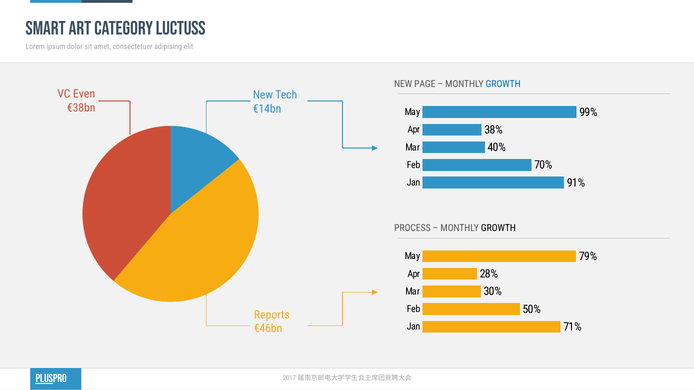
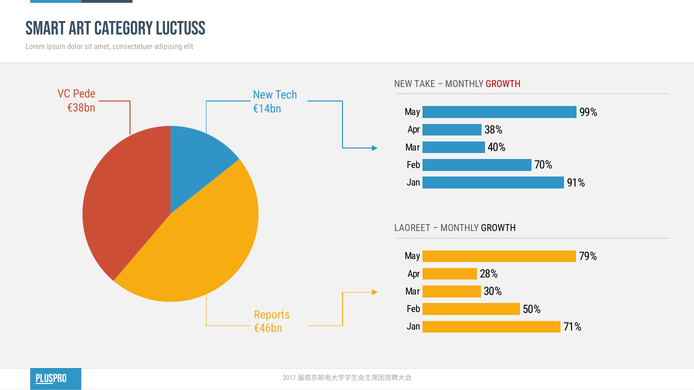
PAGE: PAGE -> TAKE
GROWTH at (503, 84) colour: blue -> red
Even: Even -> Pede
PROCESS: PROCESS -> LAOREET
